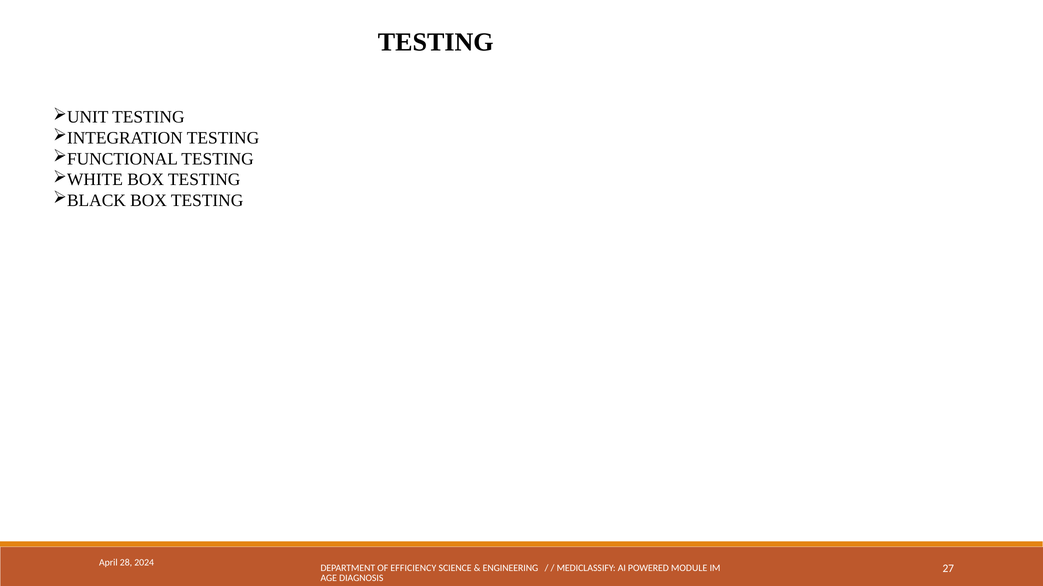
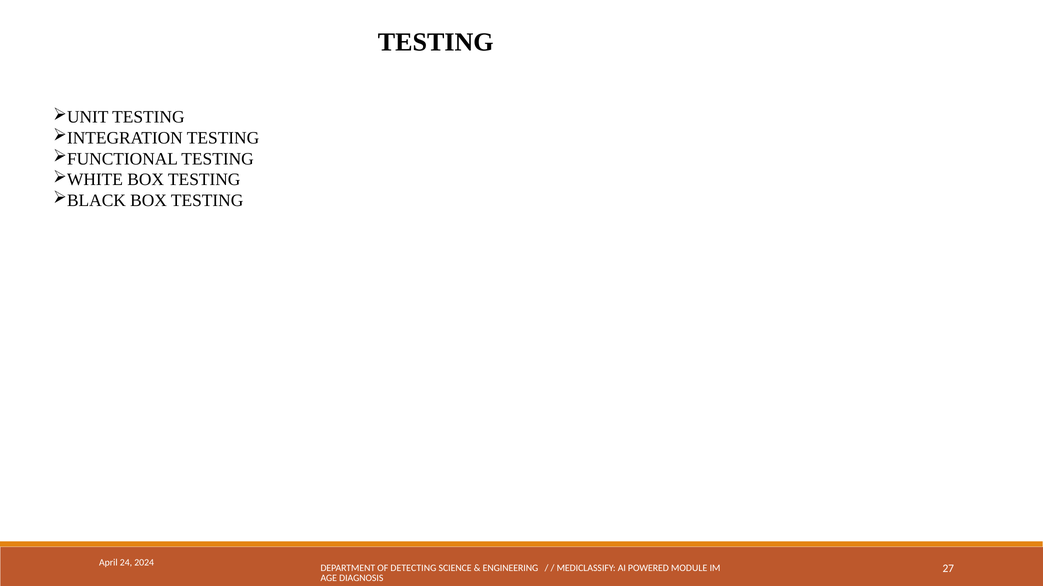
28: 28 -> 24
EFFICIENCY: EFFICIENCY -> DETECTING
